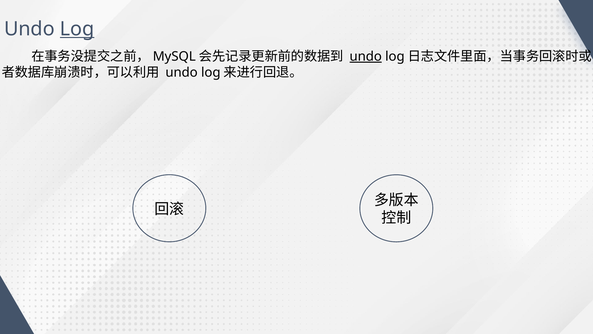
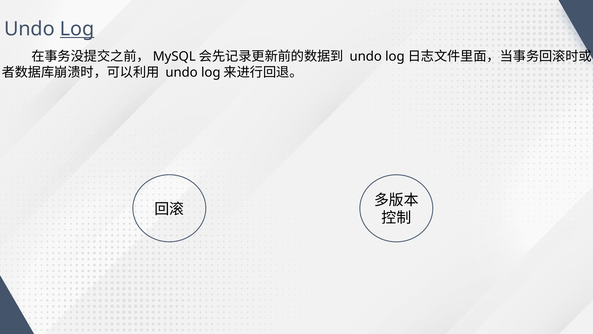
undo at (366, 56) underline: present -> none
